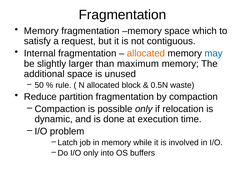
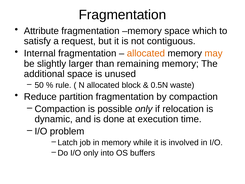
Memory at (41, 31): Memory -> Attribute
may colour: blue -> orange
maximum: maximum -> remaining
